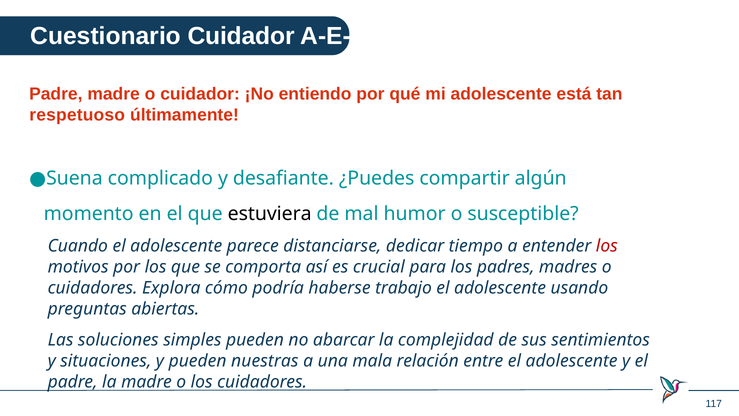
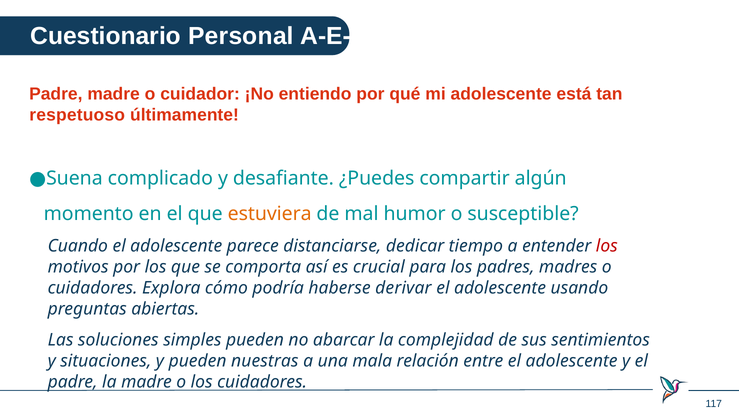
Cuestionario Cuidador: Cuidador -> Personal
estuviera colour: black -> orange
trabajo: trabajo -> derivar
